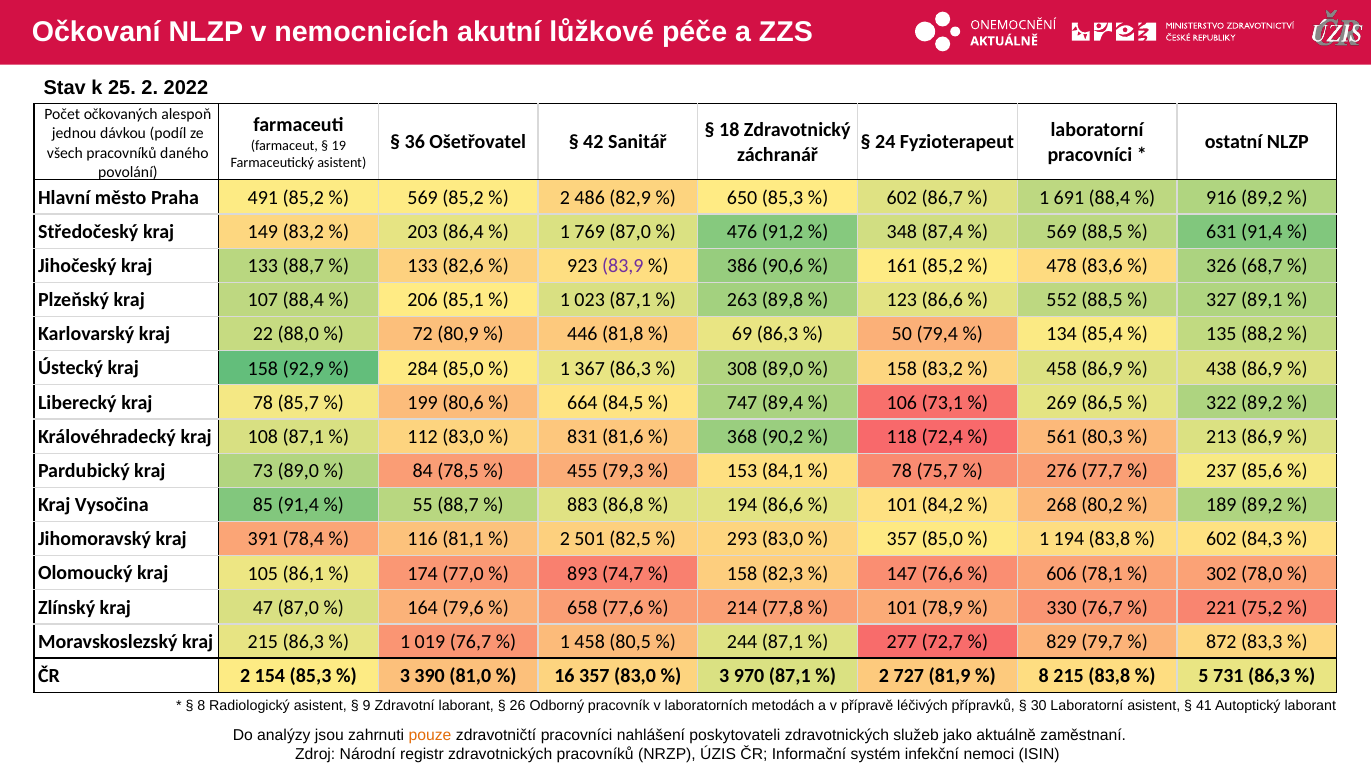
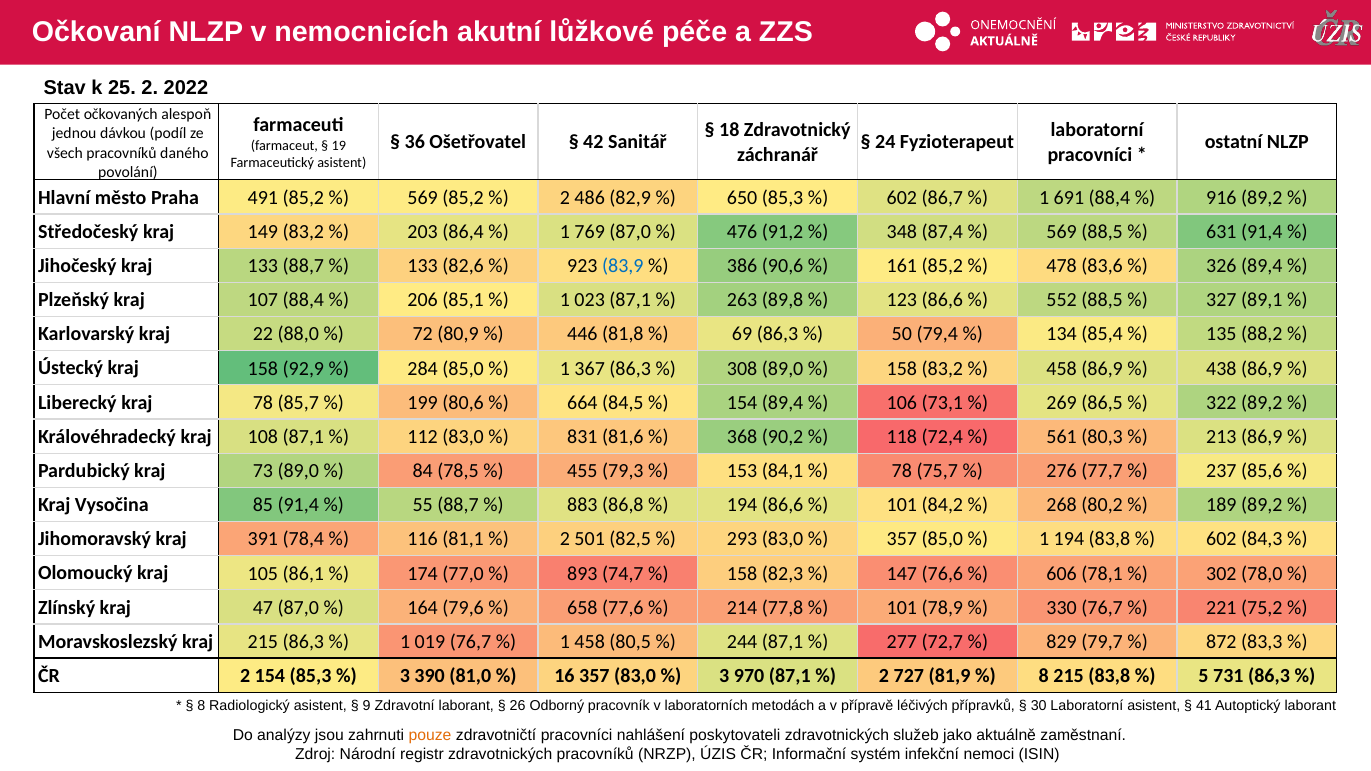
83,9 colour: purple -> blue
326 68,7: 68,7 -> 89,4
747 at (742, 403): 747 -> 154
